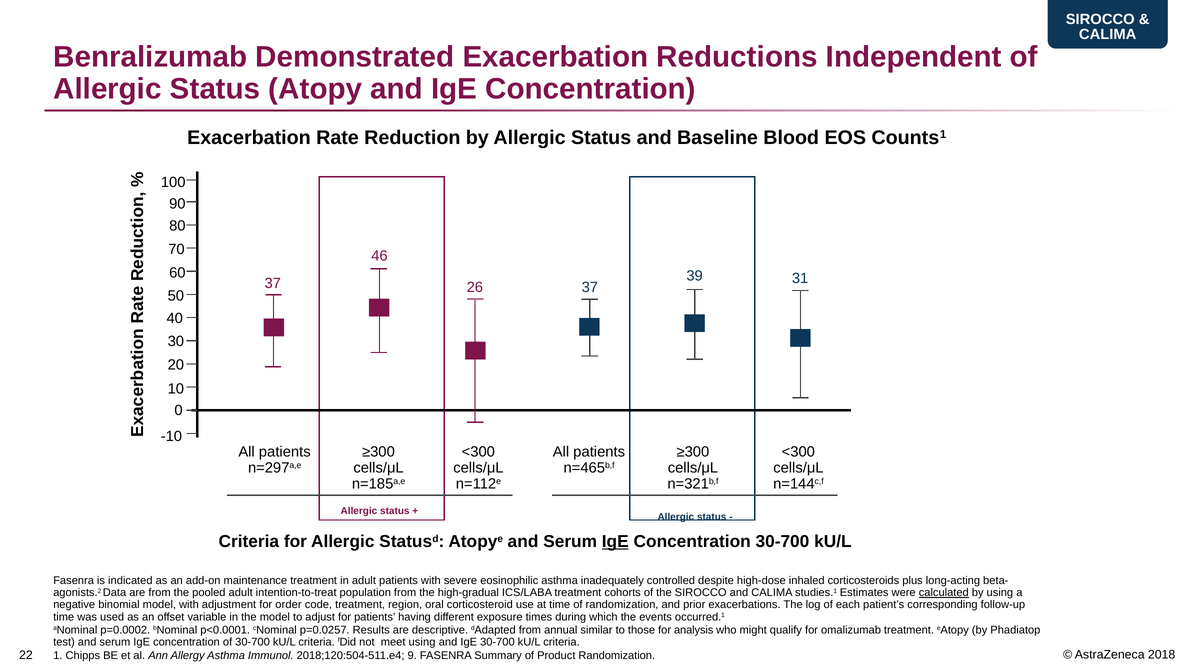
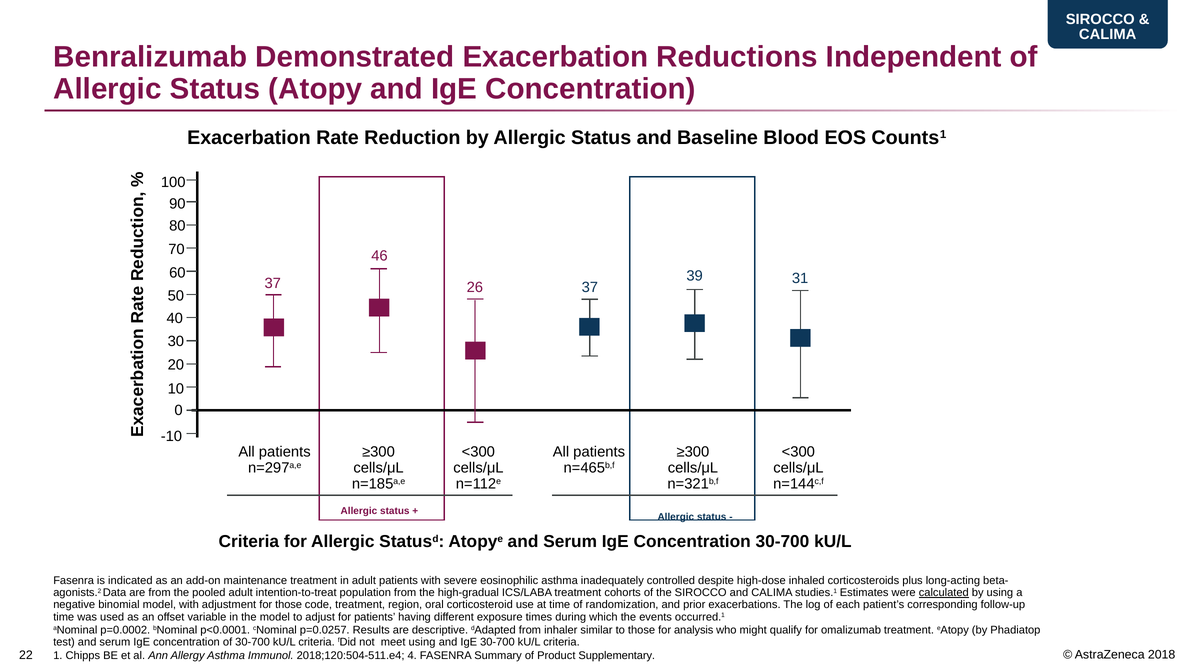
IgE at (615, 541) underline: present -> none
for order: order -> those
annual: annual -> inhaler
9: 9 -> 4
Product Randomization: Randomization -> Supplementary
